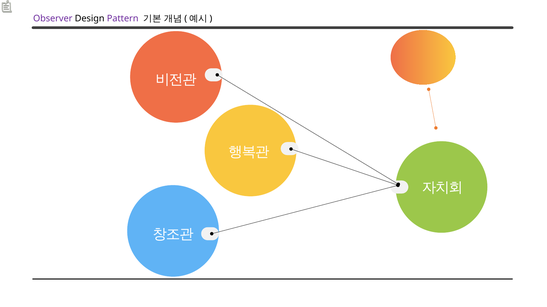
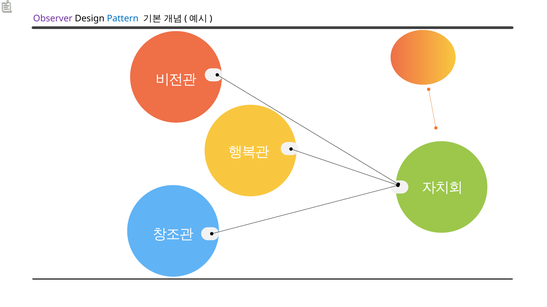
Pattern colour: purple -> blue
